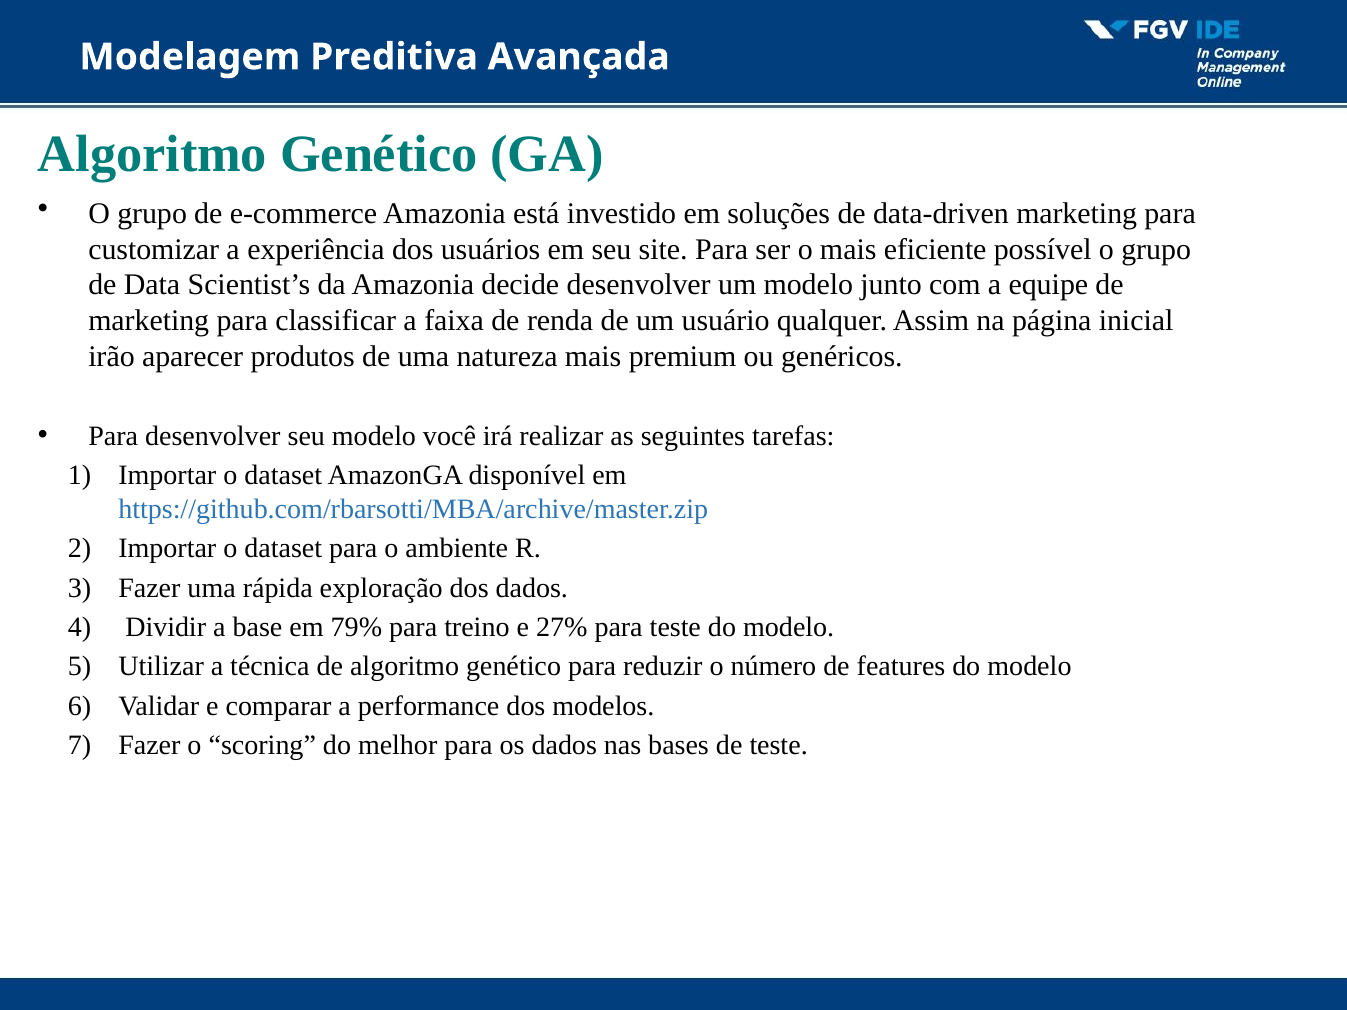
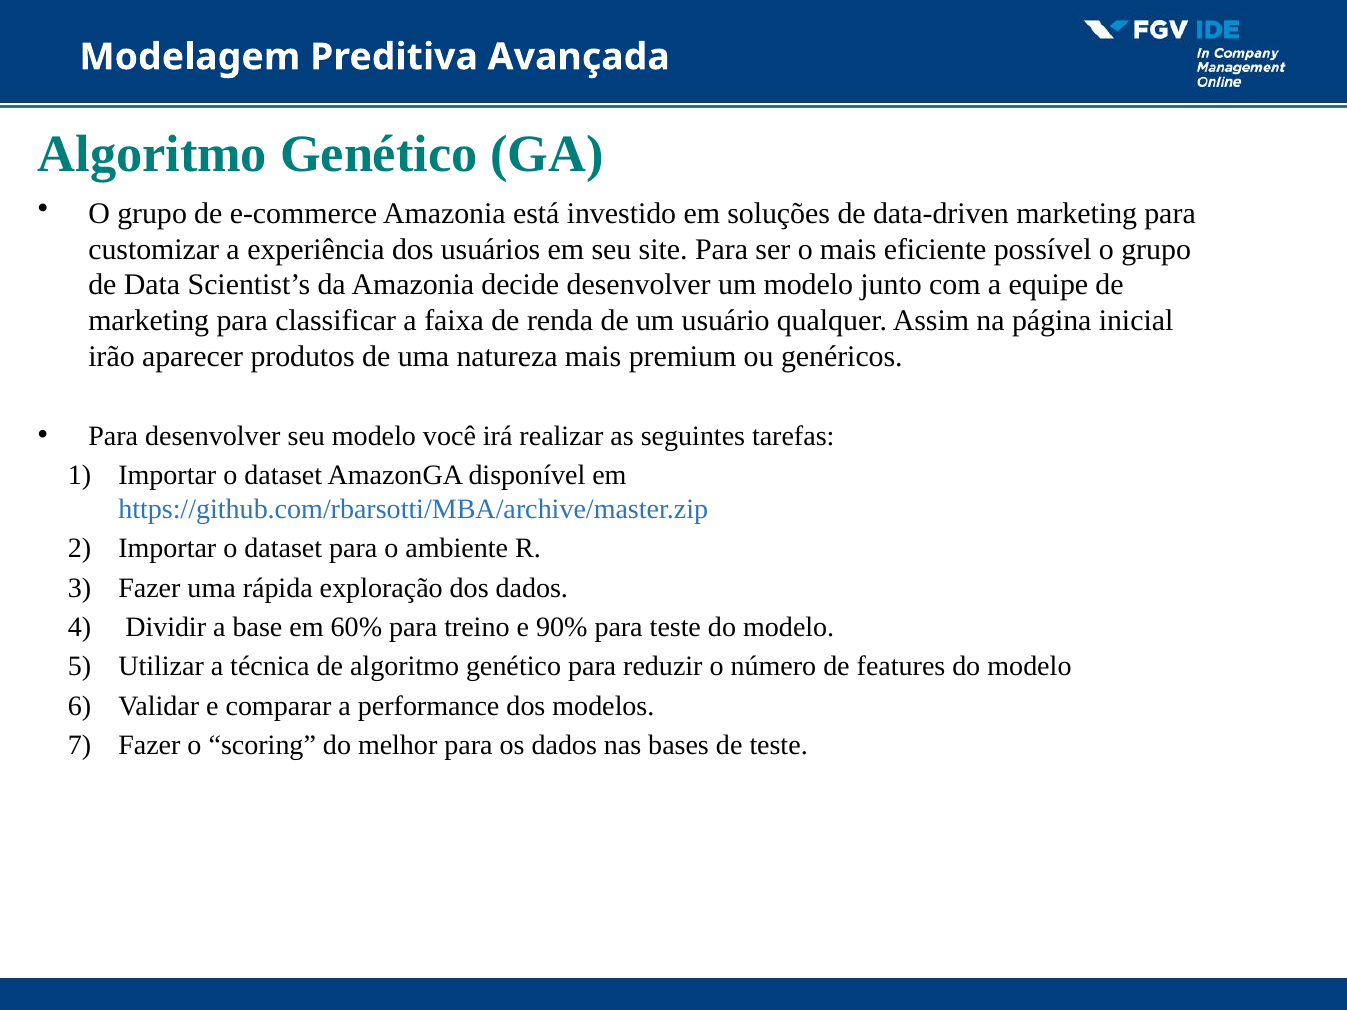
79%: 79% -> 60%
27%: 27% -> 90%
